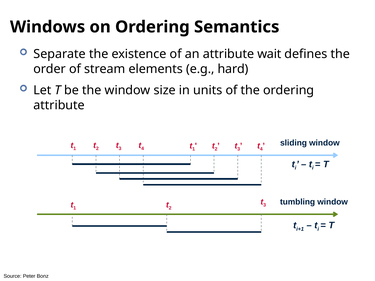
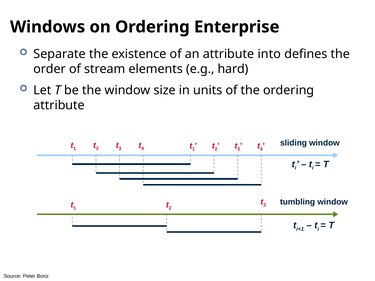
Semantics: Semantics -> Enterprise
wait: wait -> into
